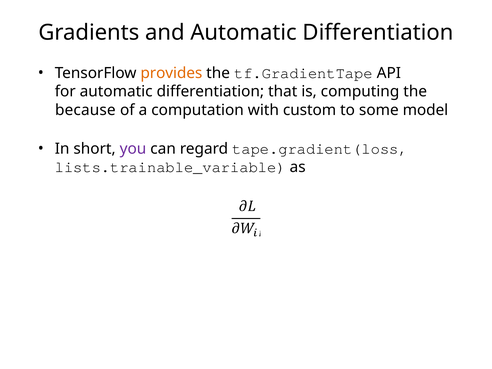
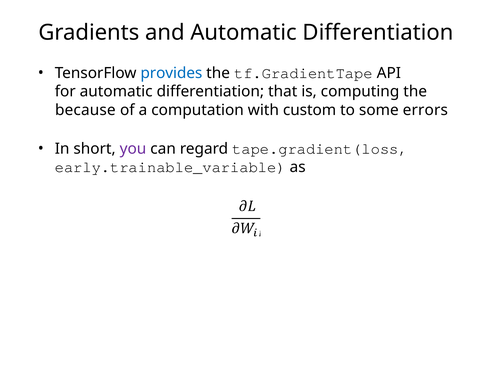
provides colour: orange -> blue
model: model -> errors
lists.trainable_variable: lists.trainable_variable -> early.trainable_variable
